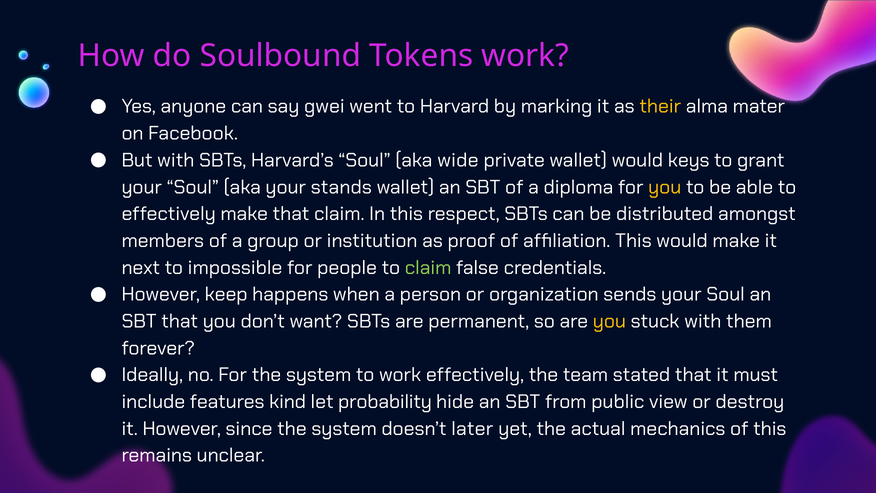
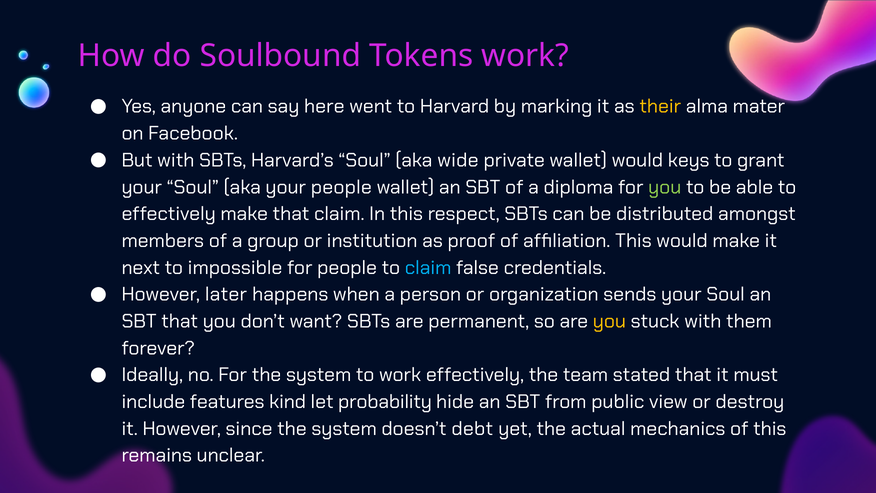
gwei: gwei -> here
your stands: stands -> people
you at (665, 187) colour: yellow -> light green
claim at (428, 267) colour: light green -> light blue
keep: keep -> later
later: later -> debt
